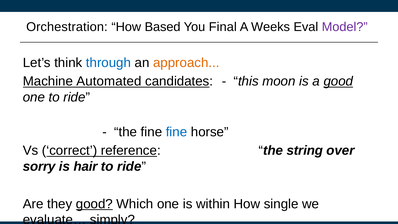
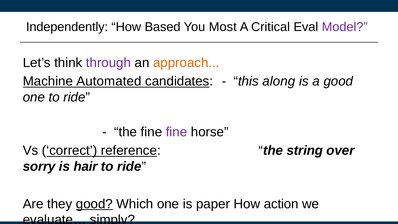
Orchestration: Orchestration -> Independently
Final: Final -> Most
Weeks: Weeks -> Critical
through colour: blue -> purple
moon: moon -> along
good at (338, 81) underline: present -> none
fine at (176, 132) colour: blue -> purple
within: within -> paper
single: single -> action
